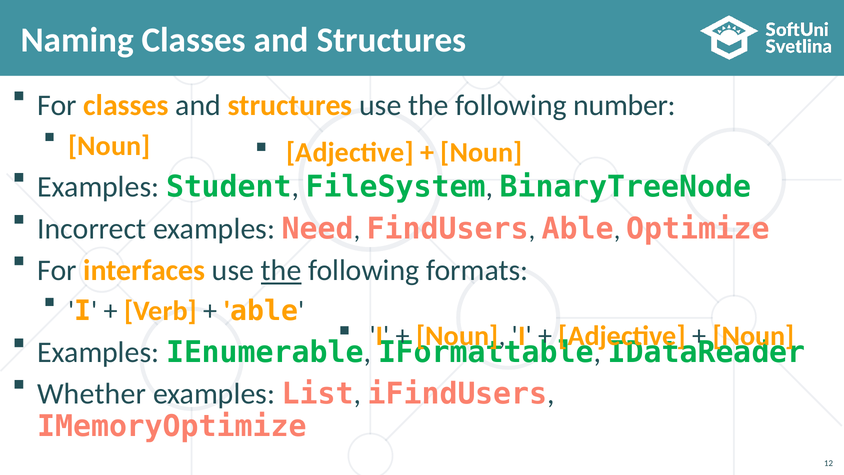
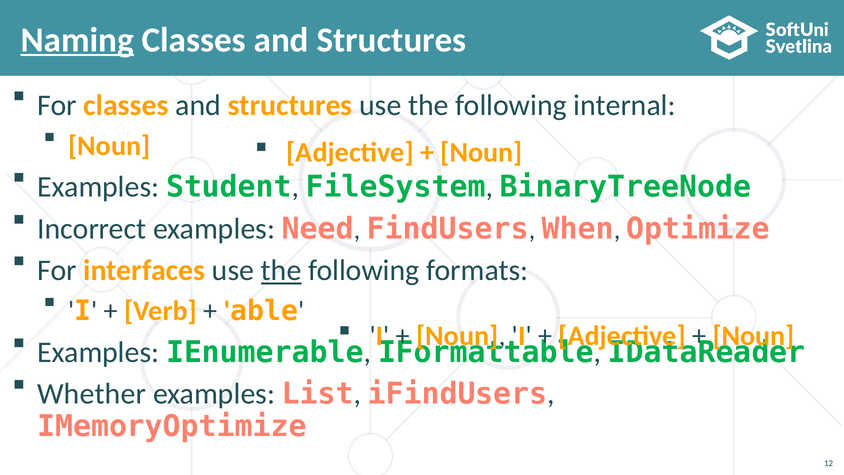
Naming underline: none -> present
number: number -> internal
Able at (578, 229): Able -> When
